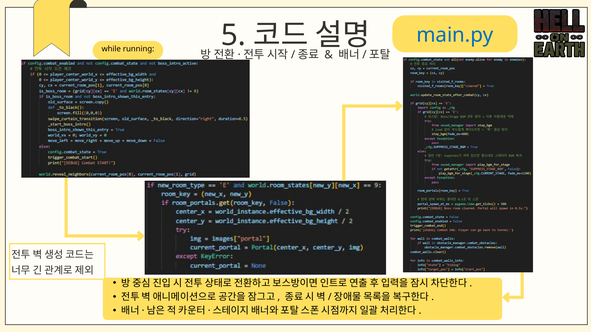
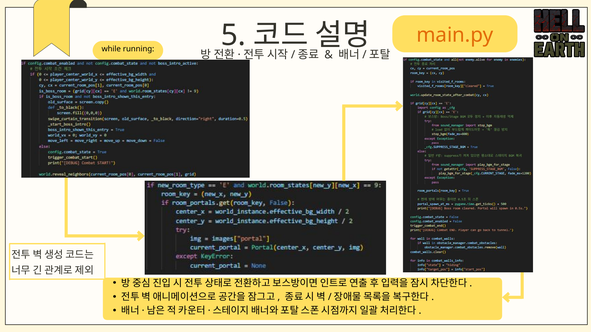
main.py colour: blue -> orange
